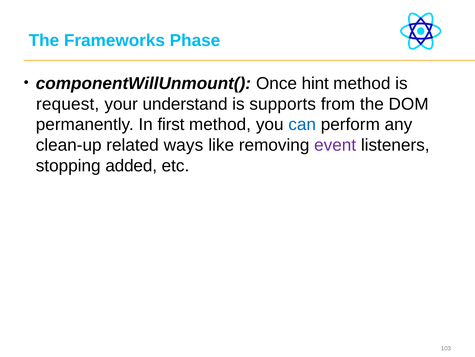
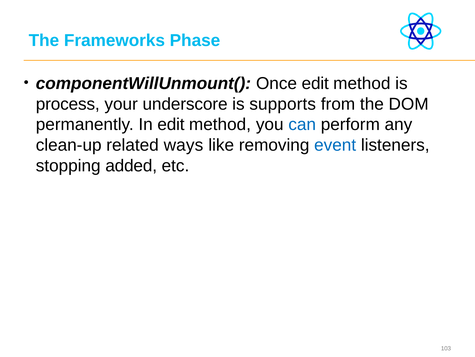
Once hint: hint -> edit
request: request -> process
understand: understand -> underscore
In first: first -> edit
event colour: purple -> blue
